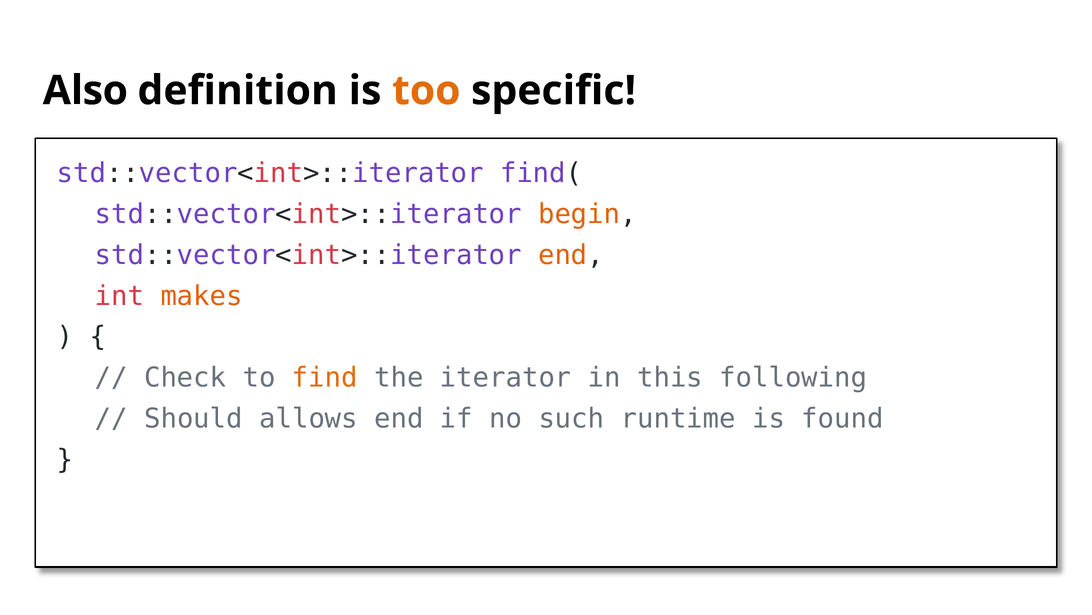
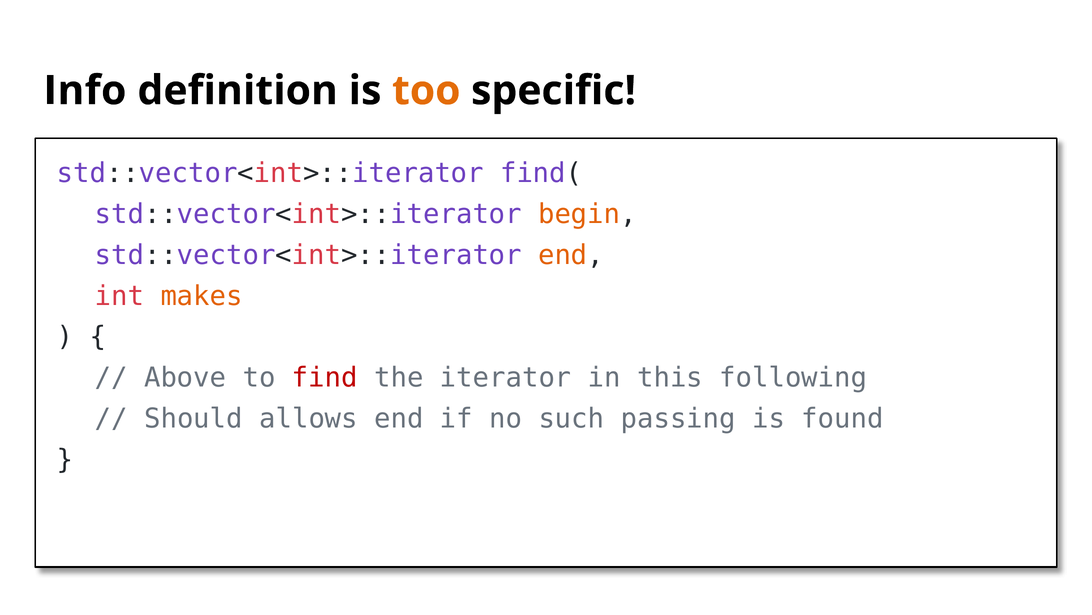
Also: Also -> Info
Check: Check -> Above
find colour: orange -> red
runtime: runtime -> passing
